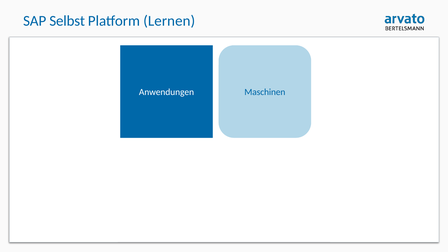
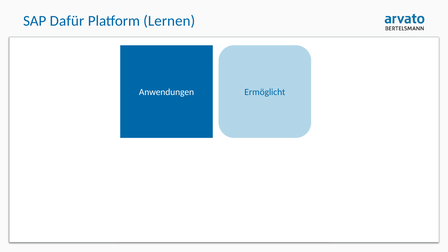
Selbst: Selbst -> Dafür
Maschinen: Maschinen -> Ermöglicht
